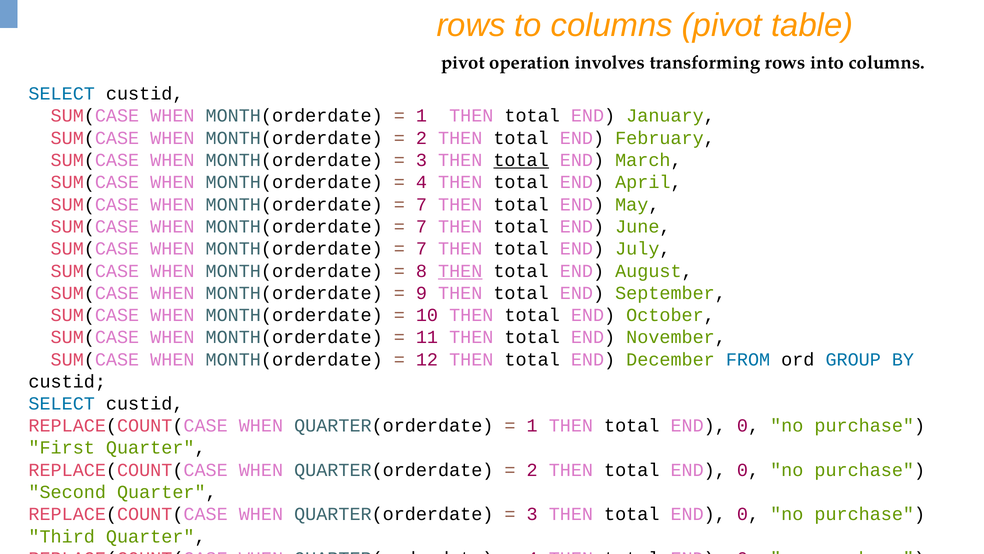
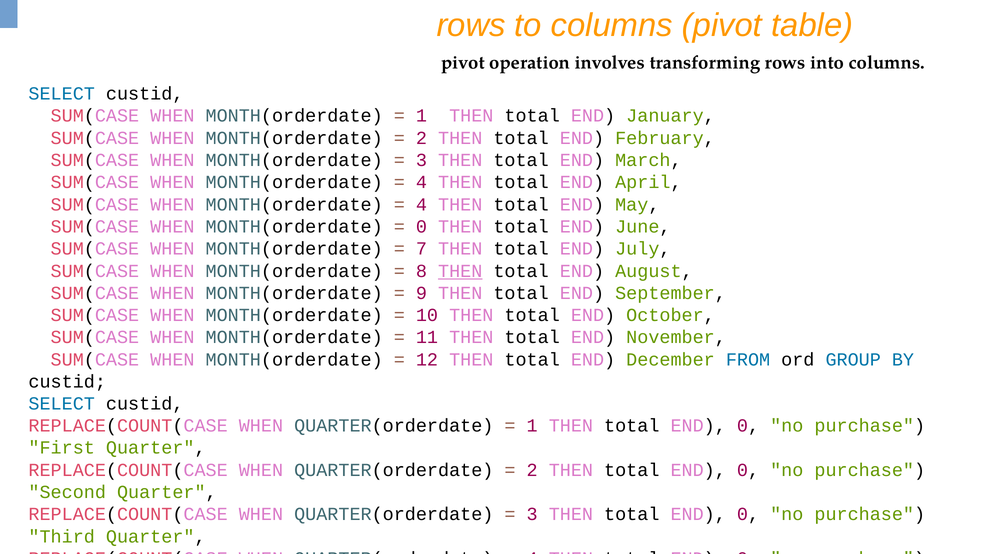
total at (521, 160) underline: present -> none
7 at (421, 204): 7 -> 4
7 at (421, 226): 7 -> 0
